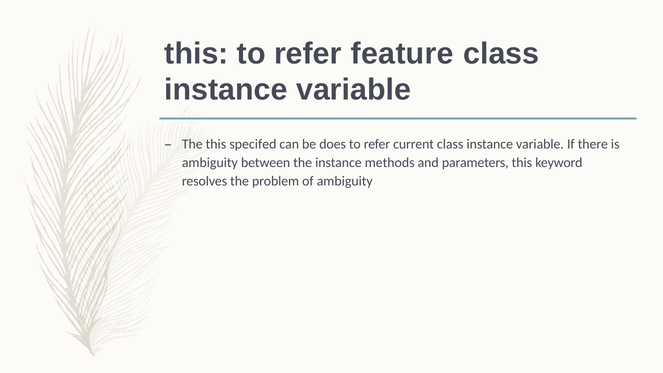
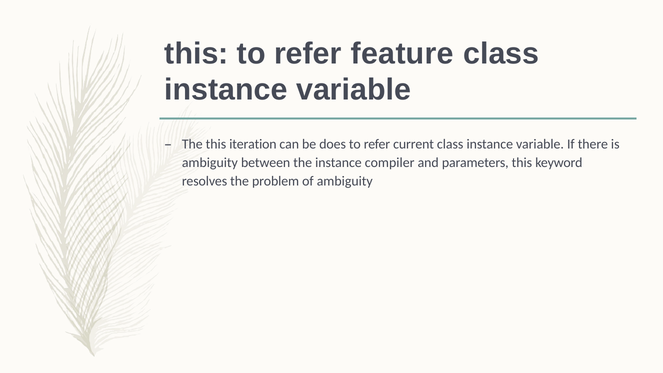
specifed: specifed -> iteration
methods: methods -> compiler
